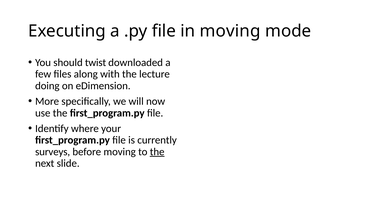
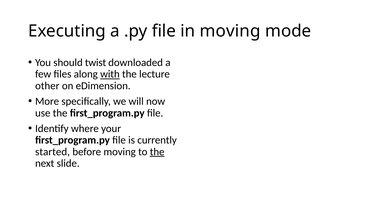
with underline: none -> present
doing: doing -> other
surveys: surveys -> started
